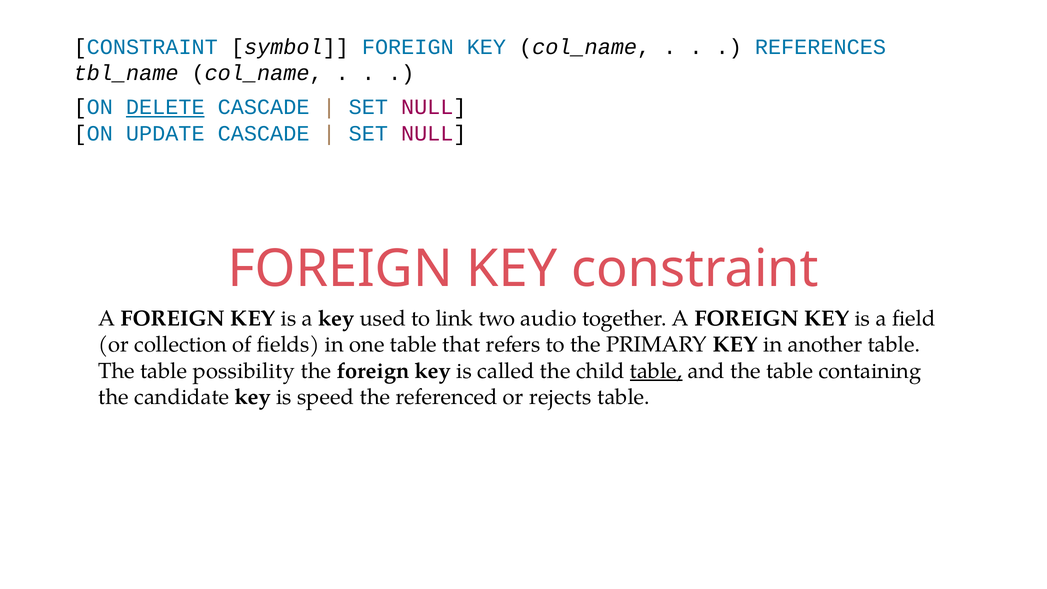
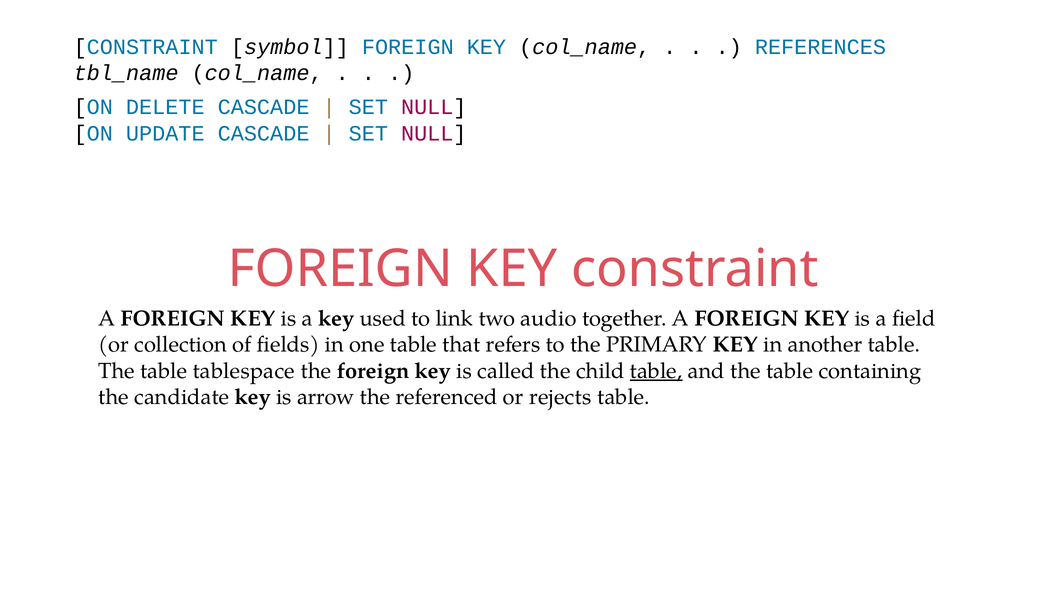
DELETE underline: present -> none
possibility: possibility -> tablespace
speed: speed -> arrow
